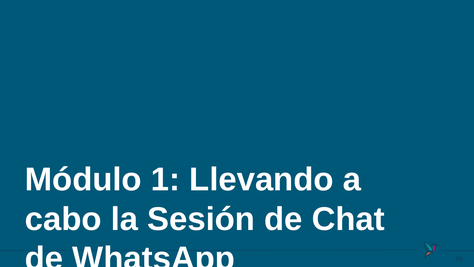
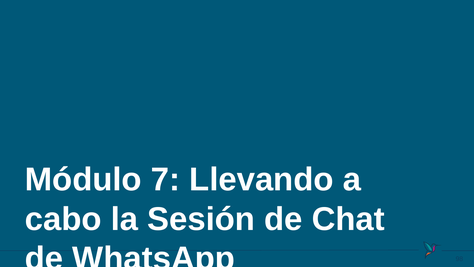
1: 1 -> 7
